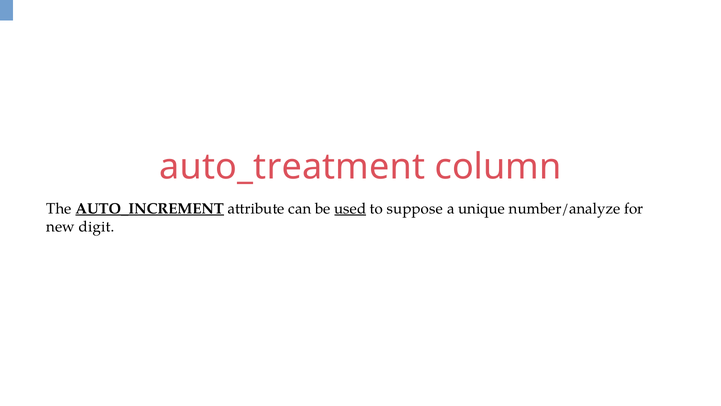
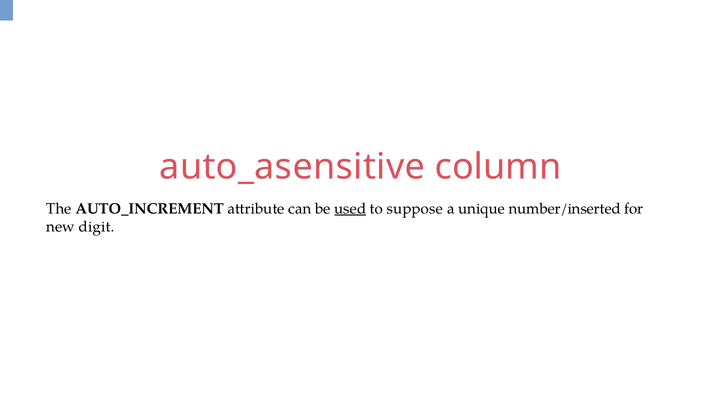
auto_treatment: auto_treatment -> auto_asensitive
AUTO_INCREMENT underline: present -> none
number/analyze: number/analyze -> number/inserted
